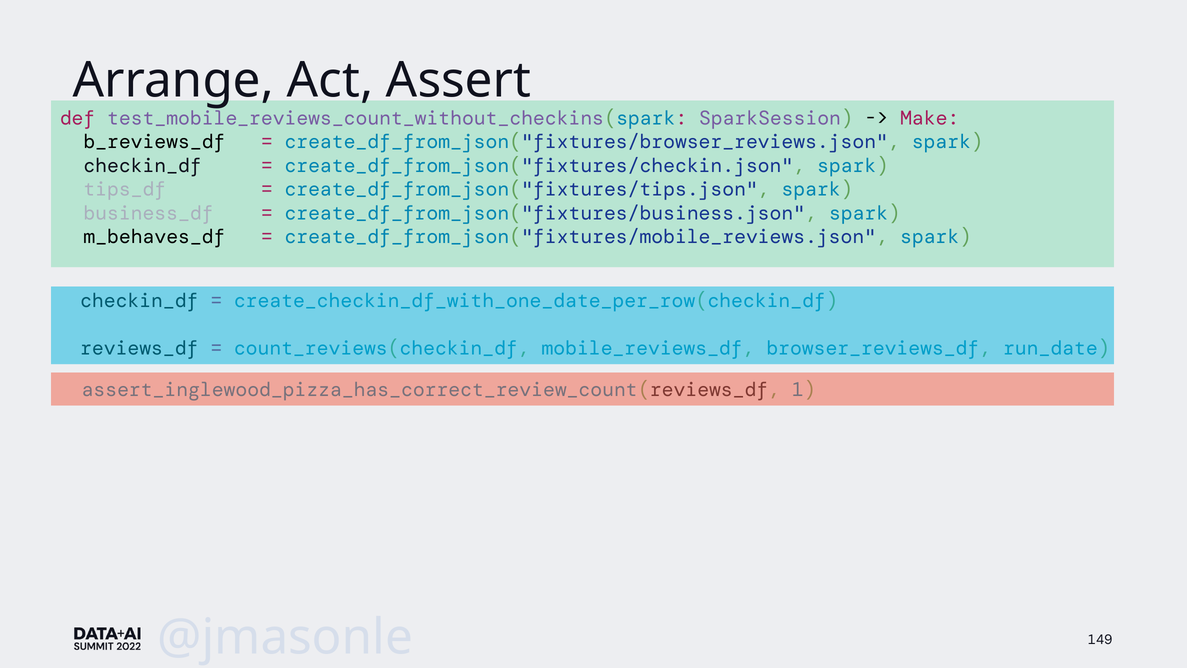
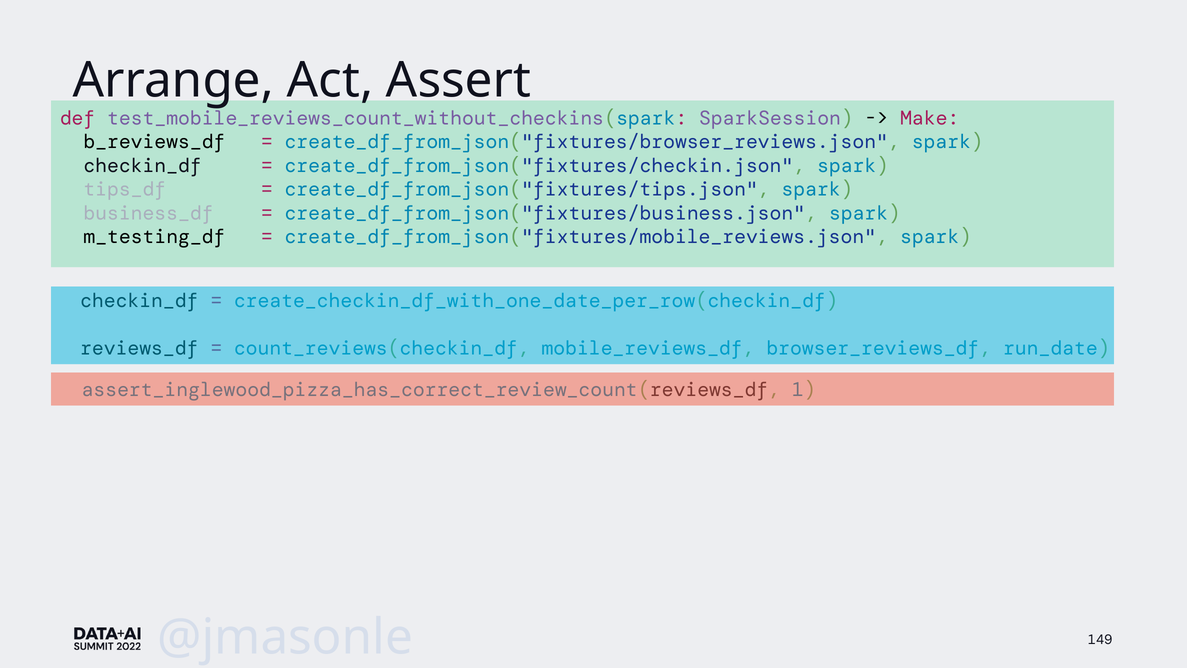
m_behaves_df: m_behaves_df -> m_testing_df
